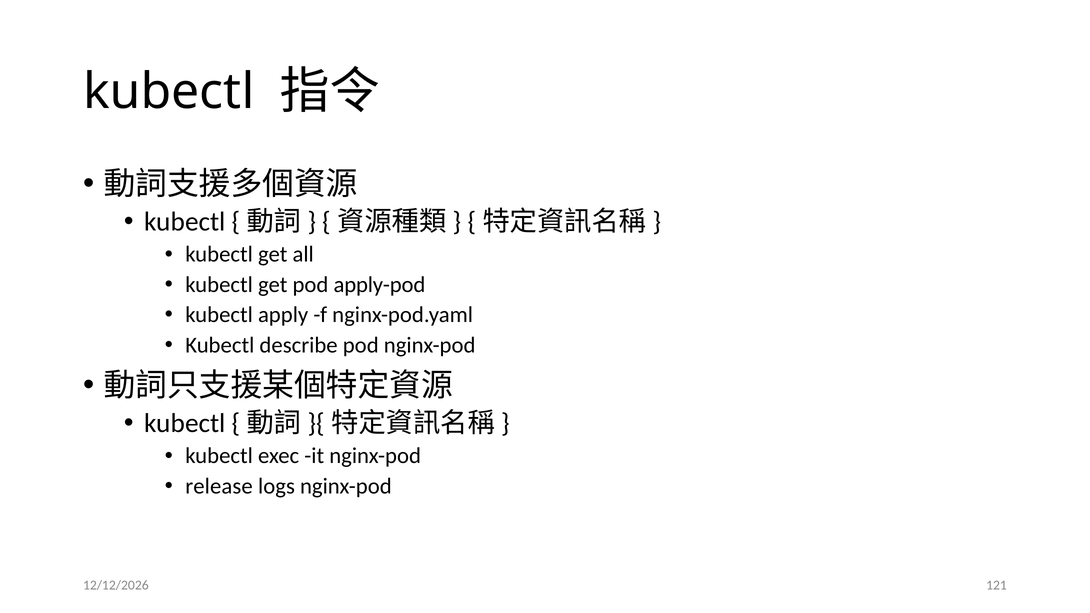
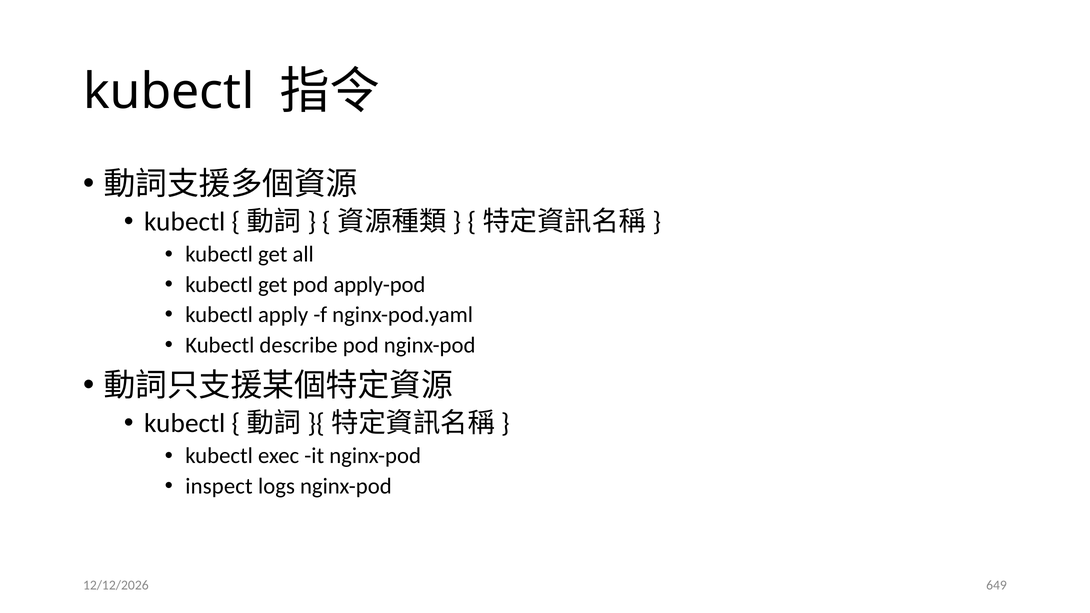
release: release -> inspect
121: 121 -> 649
